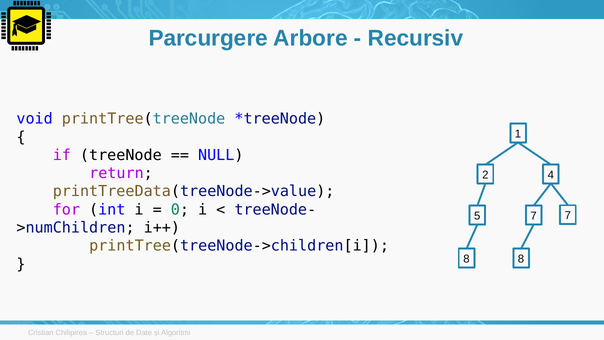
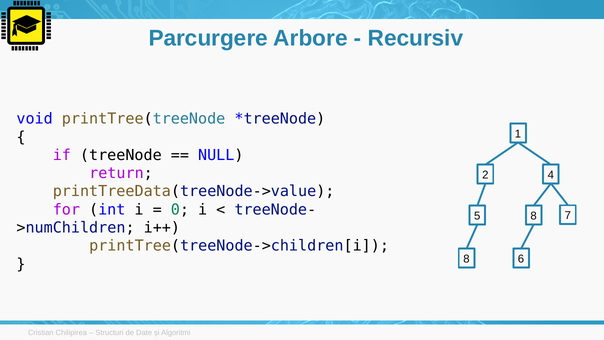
5 7: 7 -> 8
8 8: 8 -> 6
